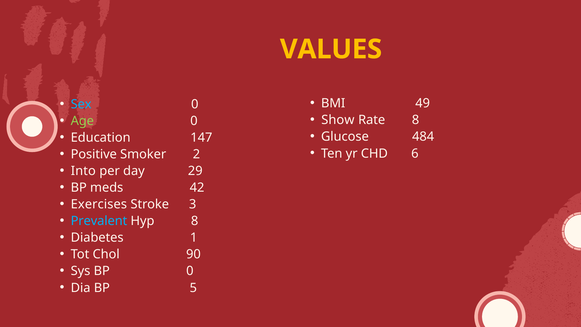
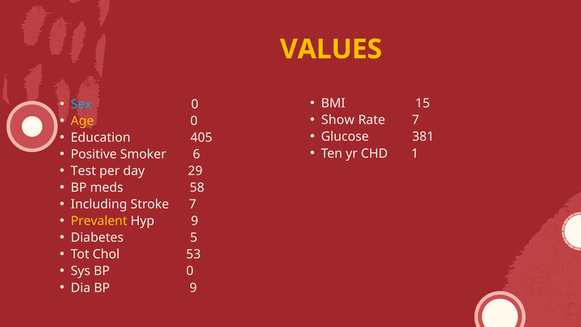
49: 49 -> 15
Rate 8: 8 -> 7
Age colour: light green -> yellow
484: 484 -> 381
147: 147 -> 405
6: 6 -> 1
2: 2 -> 6
Into: Into -> Test
42: 42 -> 58
Exercises: Exercises -> Including
Stroke 3: 3 -> 7
Prevalent colour: light blue -> yellow
Hyp 8: 8 -> 9
1: 1 -> 5
90: 90 -> 53
BP 5: 5 -> 9
